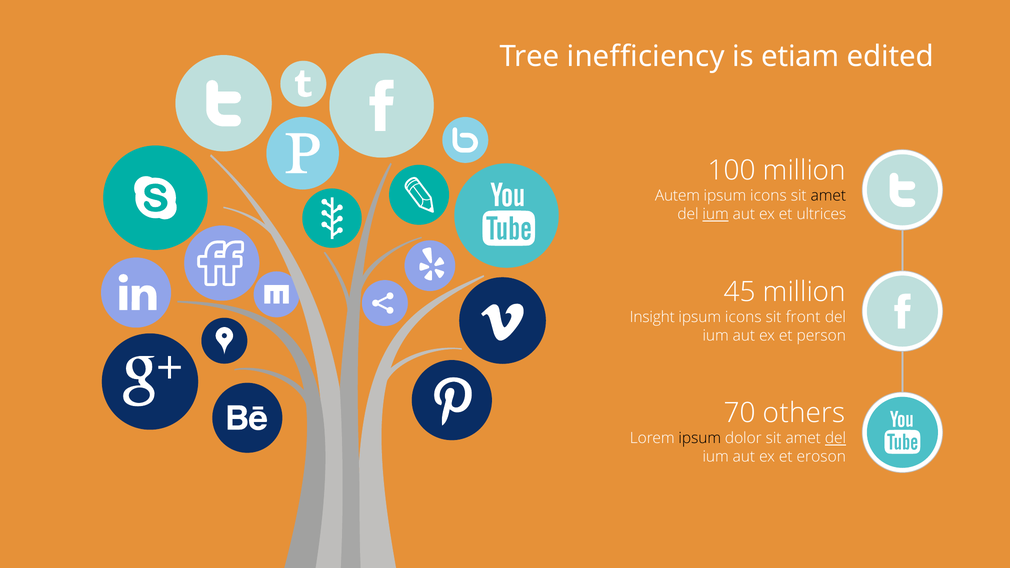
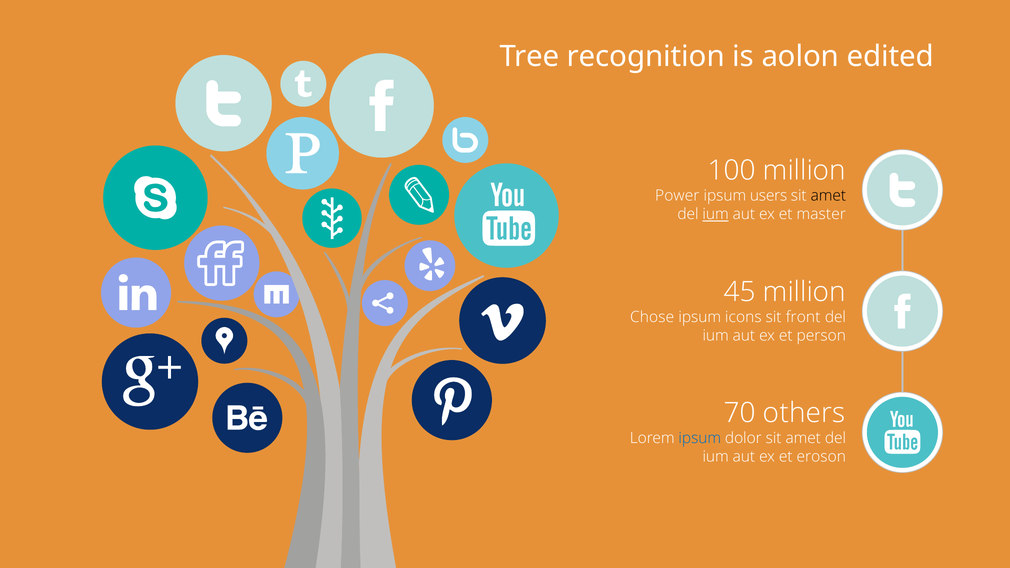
inefficiency: inefficiency -> recognition
etiam: etiam -> aolon
Autem: Autem -> Power
icons at (768, 196): icons -> users
ultrices: ultrices -> master
Insight: Insight -> Chose
ipsum at (700, 438) colour: black -> blue
del at (835, 438) underline: present -> none
